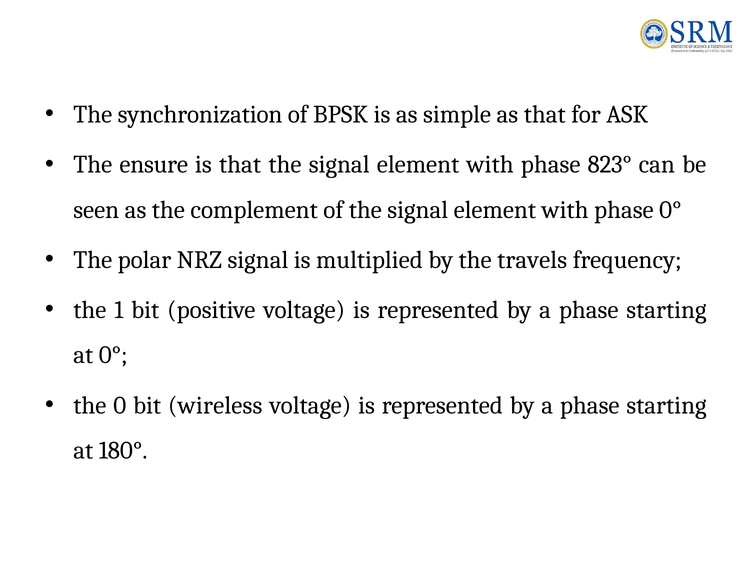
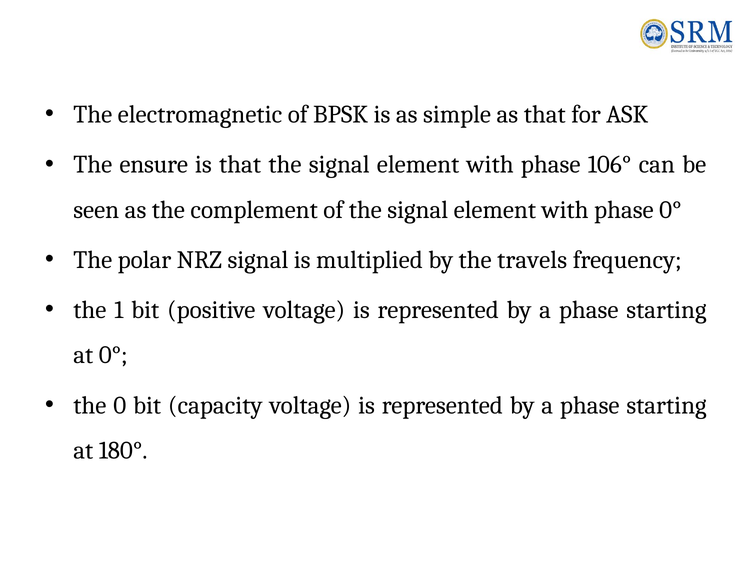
synchronization: synchronization -> electromagnetic
823°: 823° -> 106°
wireless: wireless -> capacity
